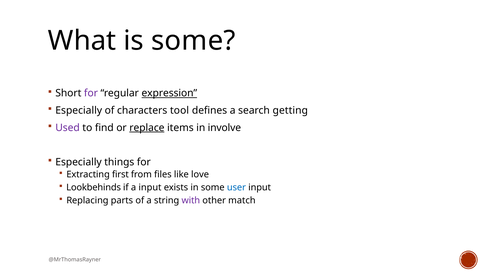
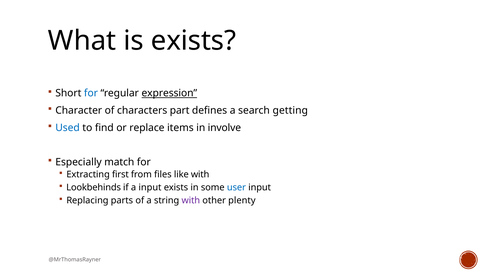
is some: some -> exists
for at (91, 93) colour: purple -> blue
Especially at (79, 111): Especially -> Character
tool: tool -> part
Used colour: purple -> blue
replace underline: present -> none
things: things -> match
like love: love -> with
match: match -> plenty
